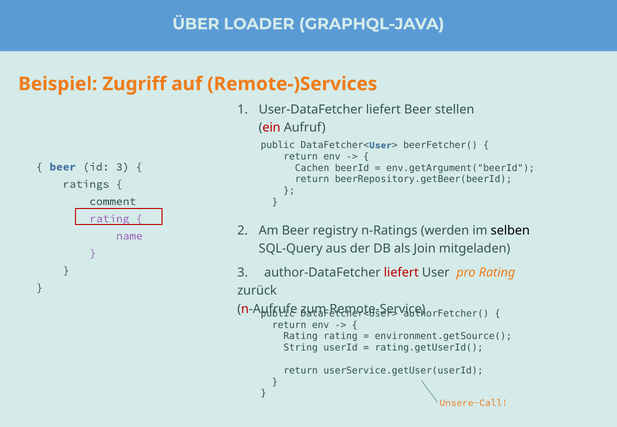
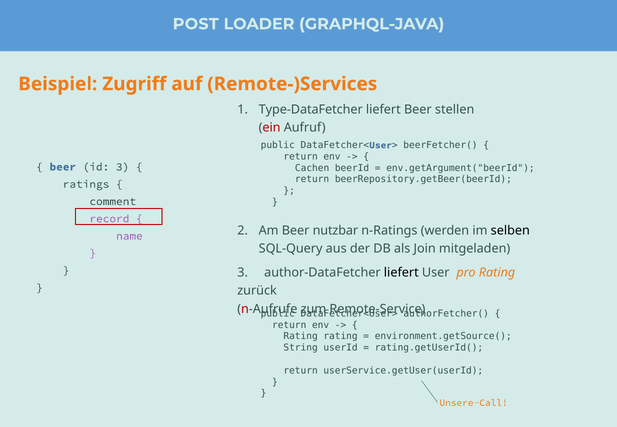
ÜBER: ÜBER -> POST
User-DataFetcher: User-DataFetcher -> Type-DataFetcher
rating at (109, 219): rating -> record
registry: registry -> nutzbar
liefert at (401, 273) colour: red -> black
